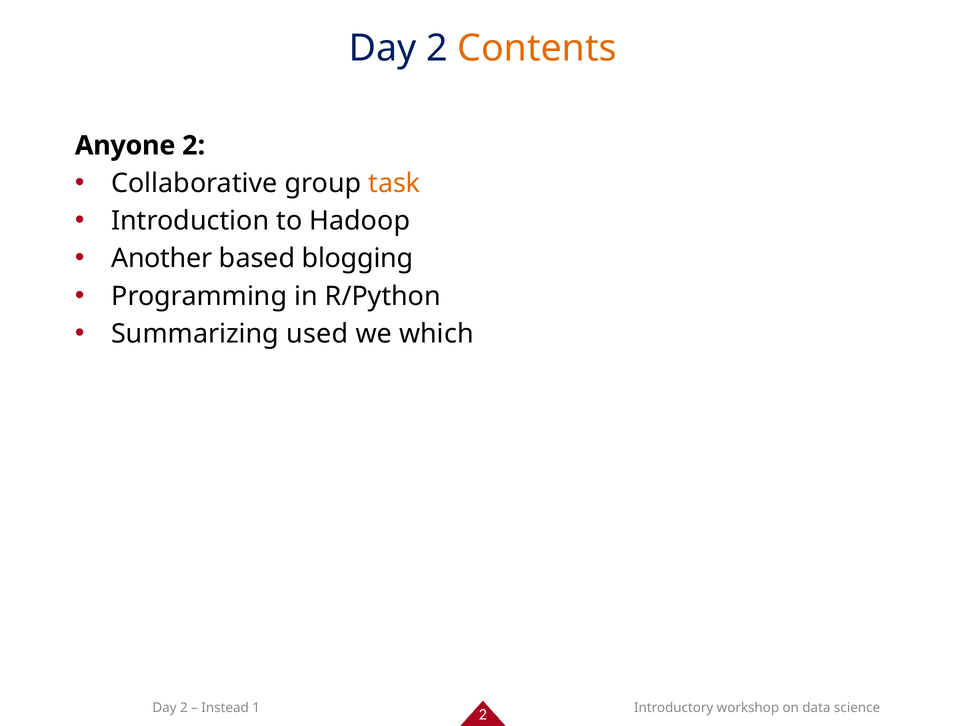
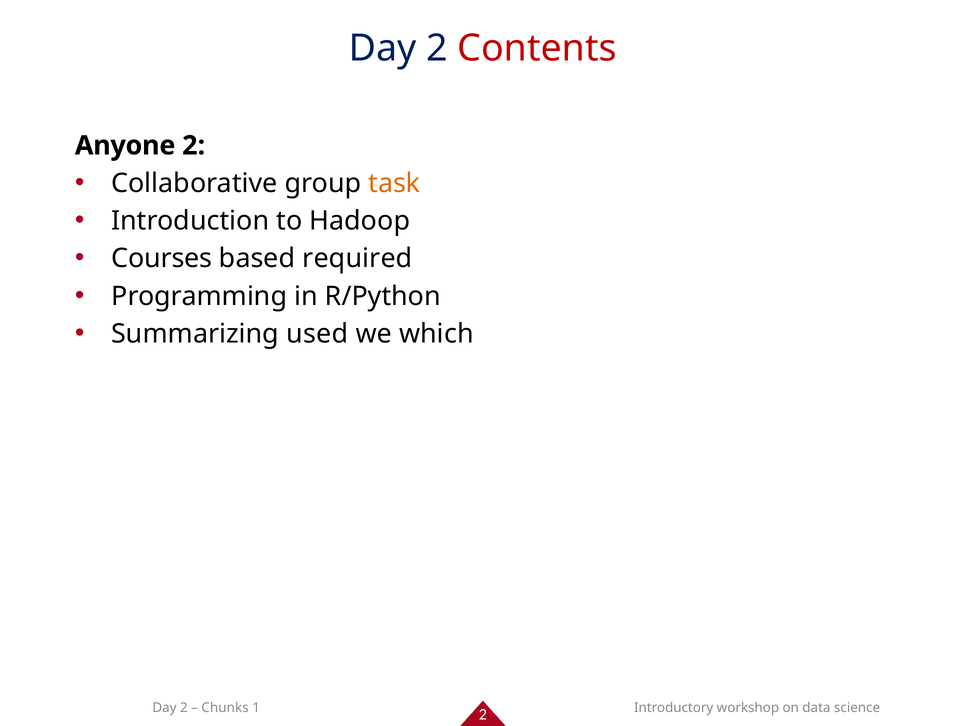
Contents colour: orange -> red
Another: Another -> Courses
blogging: blogging -> required
Instead: Instead -> Chunks
